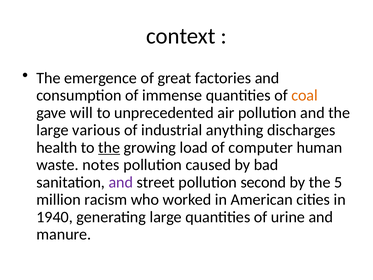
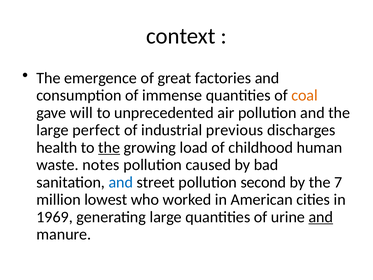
various: various -> perfect
anything: anything -> previous
computer: computer -> childhood
and at (121, 182) colour: purple -> blue
5: 5 -> 7
racism: racism -> lowest
1940: 1940 -> 1969
and at (321, 217) underline: none -> present
